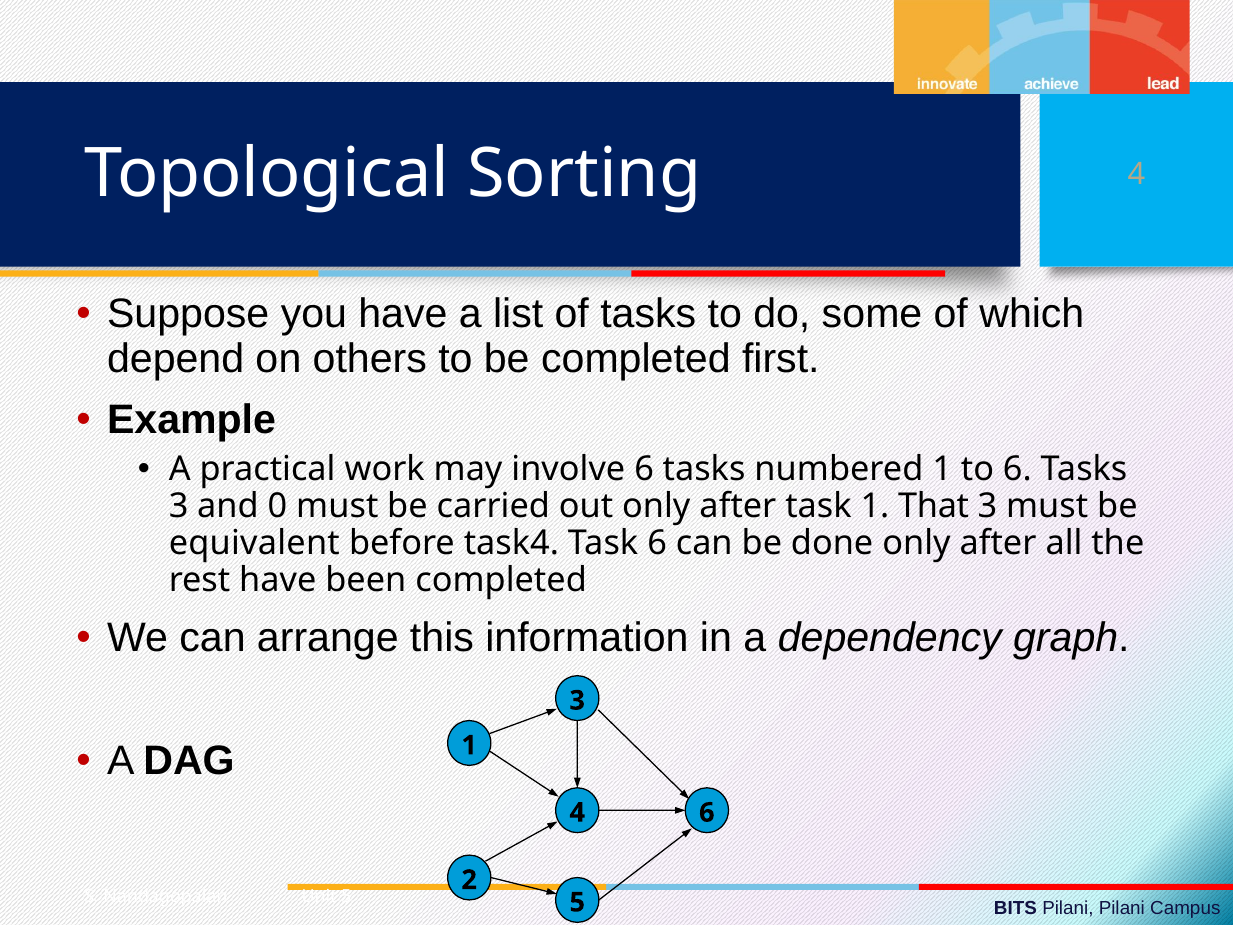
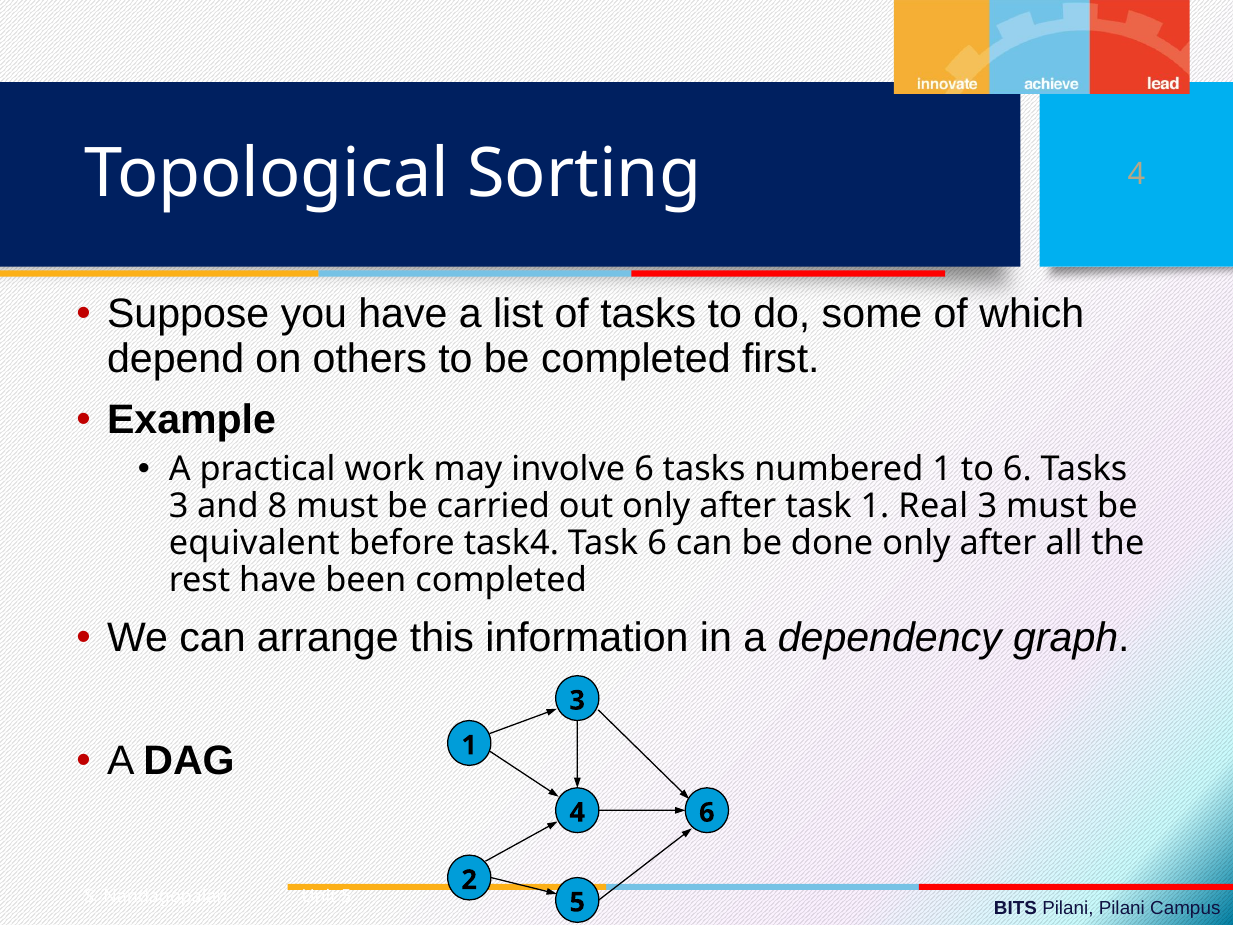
0: 0 -> 8
That: That -> Real
